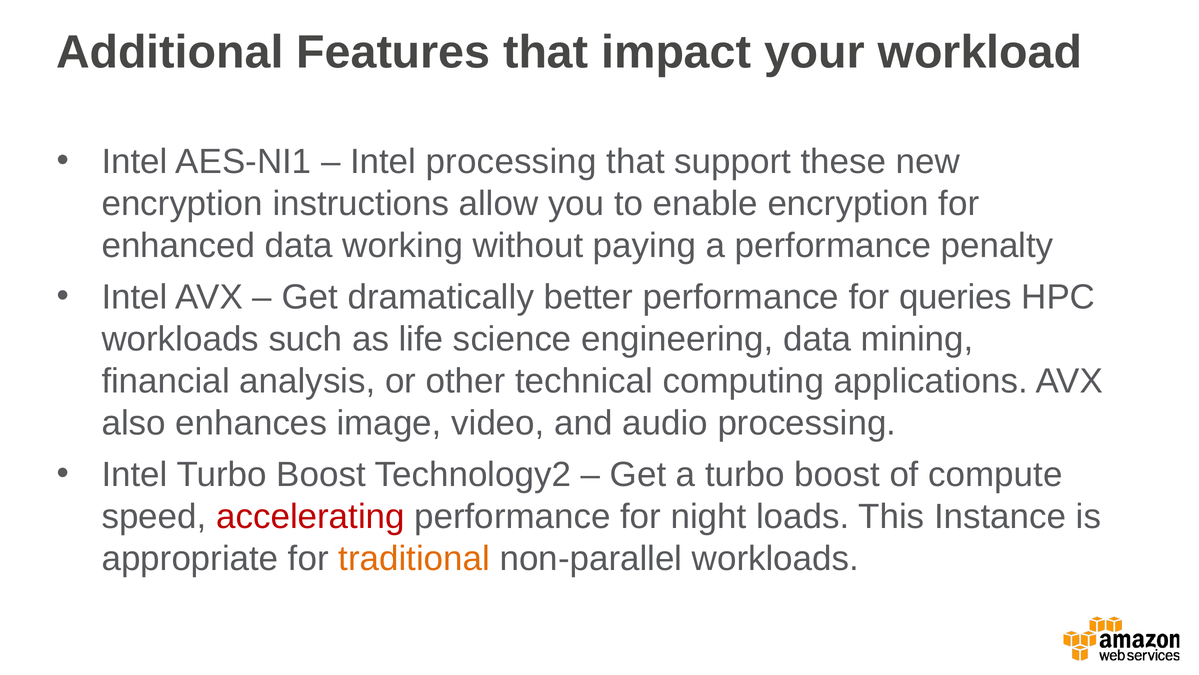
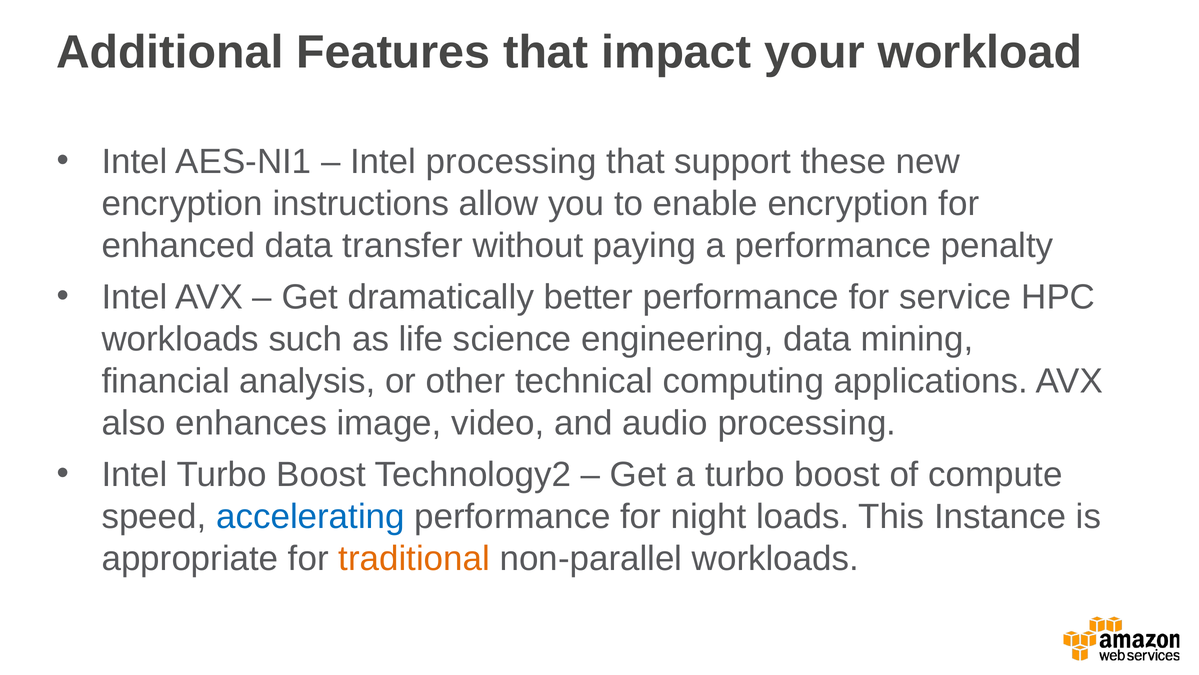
working: working -> transfer
queries: queries -> service
accelerating colour: red -> blue
